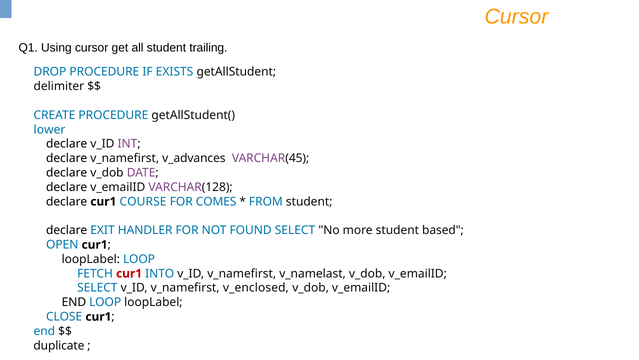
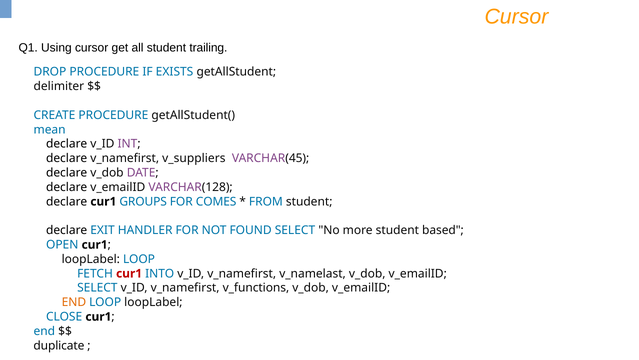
lower: lower -> mean
v_advances: v_advances -> v_suppliers
COURSE: COURSE -> GROUPS
v_enclosed: v_enclosed -> v_functions
END at (74, 302) colour: black -> orange
